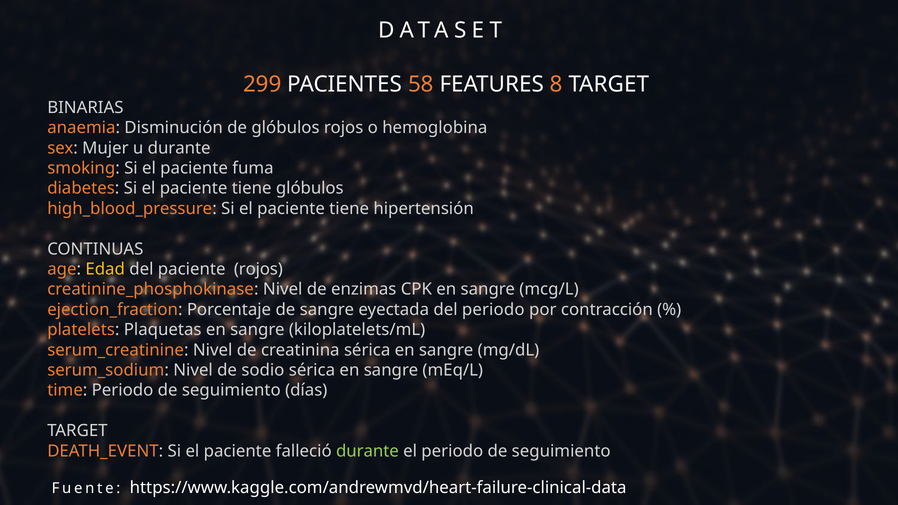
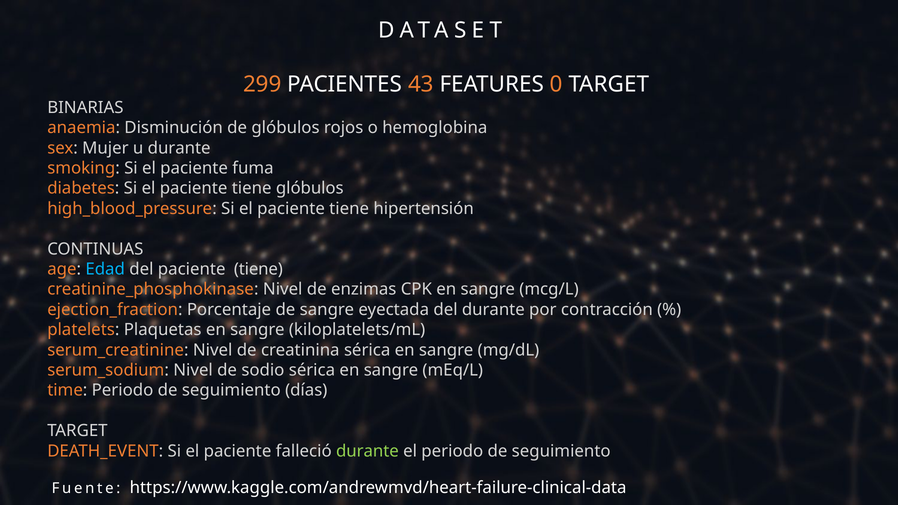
58: 58 -> 43
8: 8 -> 0
Edad colour: yellow -> light blue
del paciente rojos: rojos -> tiene
del periodo: periodo -> durante
